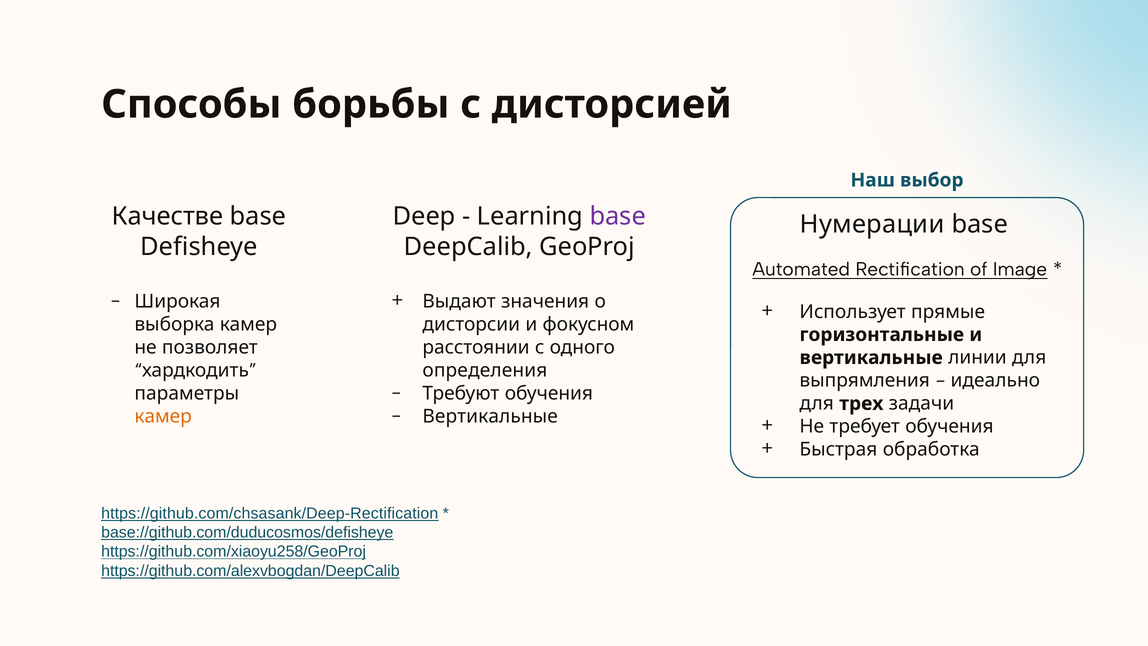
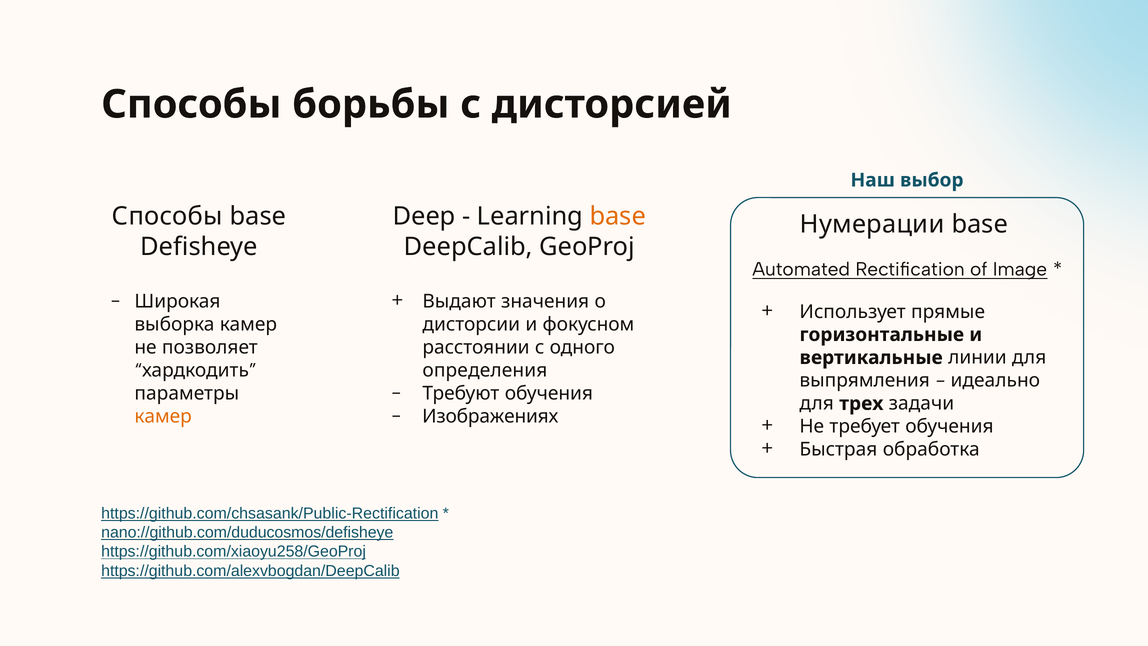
Качестве at (167, 216): Качестве -> Способы
base at (618, 216) colour: purple -> orange
Вертикальные at (490, 416): Вертикальные -> Изображениях
https://github.com/chsasank/Deep-Rectification: https://github.com/chsasank/Deep-Rectification -> https://github.com/chsasank/Public-Rectification
base://github.com/duducosmos/defisheye: base://github.com/duducosmos/defisheye -> nano://github.com/duducosmos/defisheye
